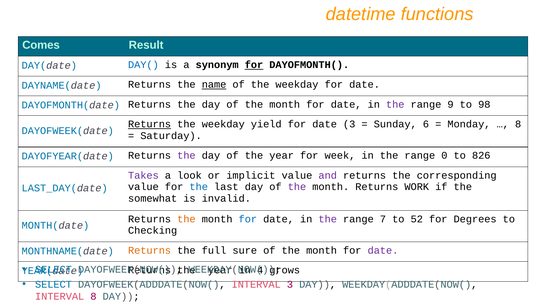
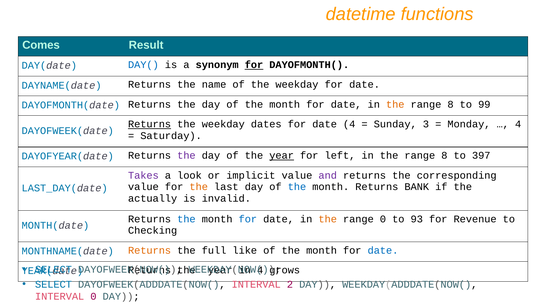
name underline: present -> none
the at (395, 104) colour: purple -> orange
9 at (451, 104): 9 -> 8
98: 98 -> 99
yield: yield -> dates
date 3: 3 -> 4
6: 6 -> 3
8 at (518, 124): 8 -> 4
year at (282, 156) underline: none -> present
week: week -> left
0 at (444, 156): 0 -> 8
826: 826 -> 397
the at (199, 187) colour: blue -> orange
the at (297, 187) colour: purple -> blue
WORK: WORK -> BANK
somewhat: somewhat -> actually
the at (186, 219) colour: orange -> blue
the at (328, 219) colour: purple -> orange
range 7: 7 -> 0
52: 52 -> 93
Degrees: Degrees -> Revenue
sure: sure -> like
date at (383, 250) colour: purple -> blue
INTERVAL 3: 3 -> 2
INTERVAL 8: 8 -> 0
